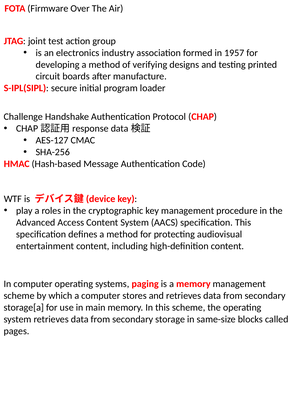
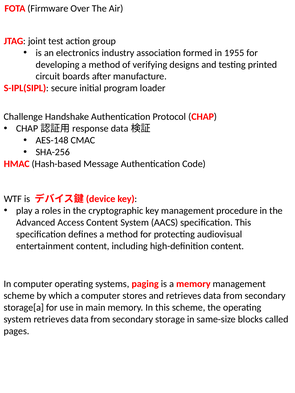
1957: 1957 -> 1955
AES-127: AES-127 -> AES-148
